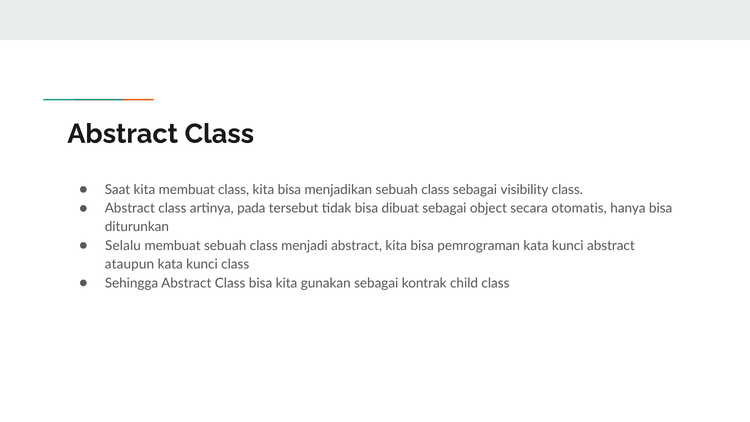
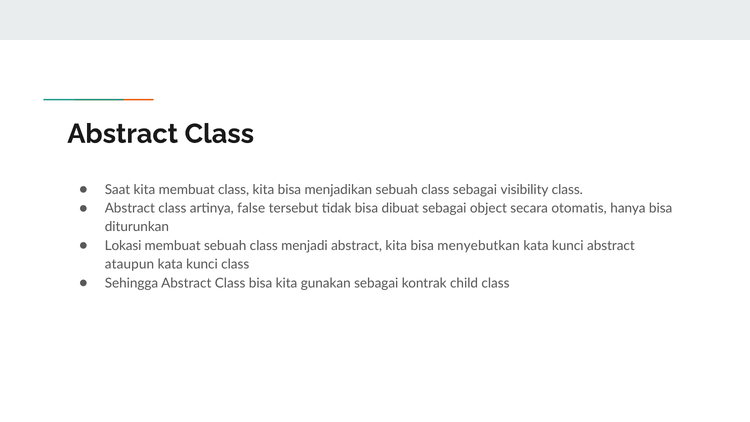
pada: pada -> false
Selalu: Selalu -> Lokasi
pemrograman: pemrograman -> menyebutkan
